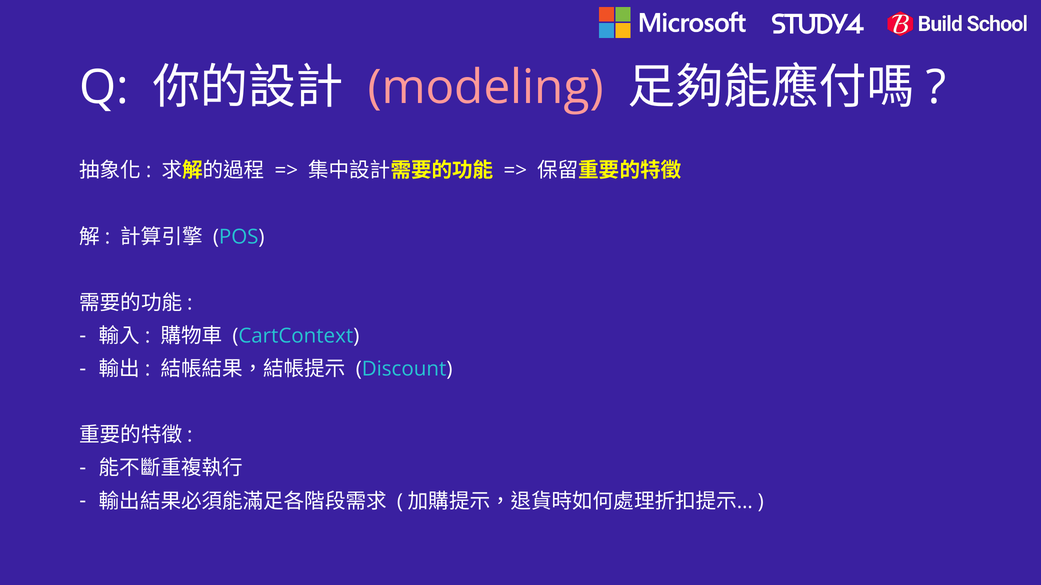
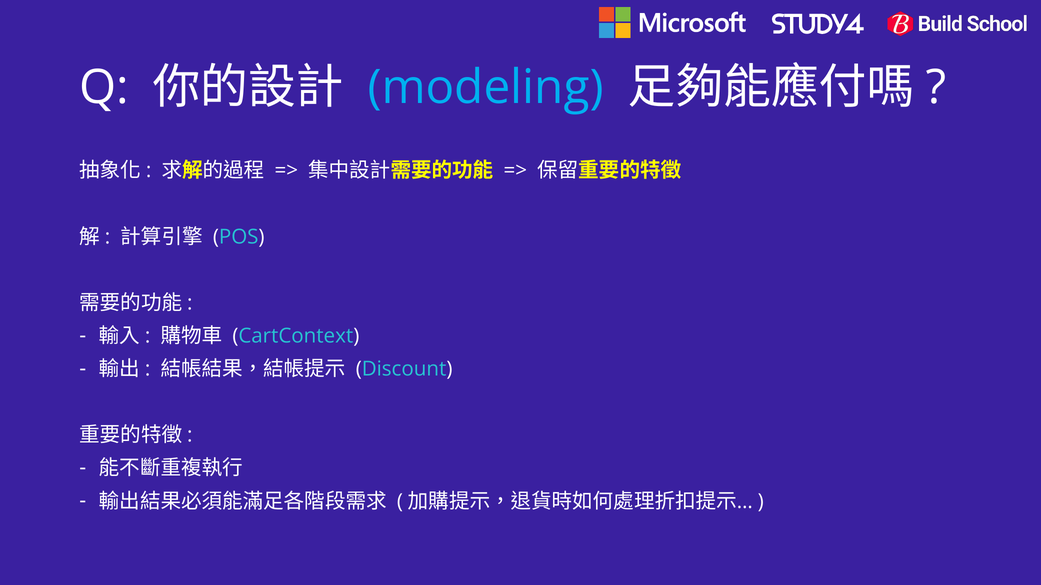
modeling colour: pink -> light blue
